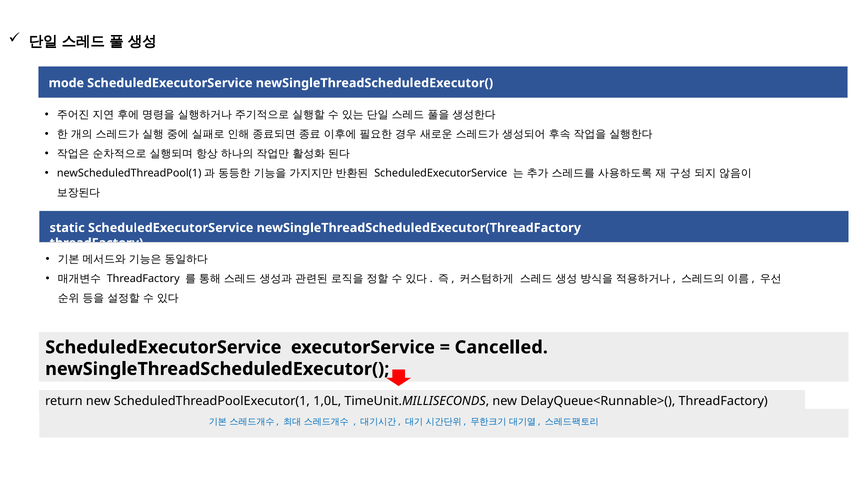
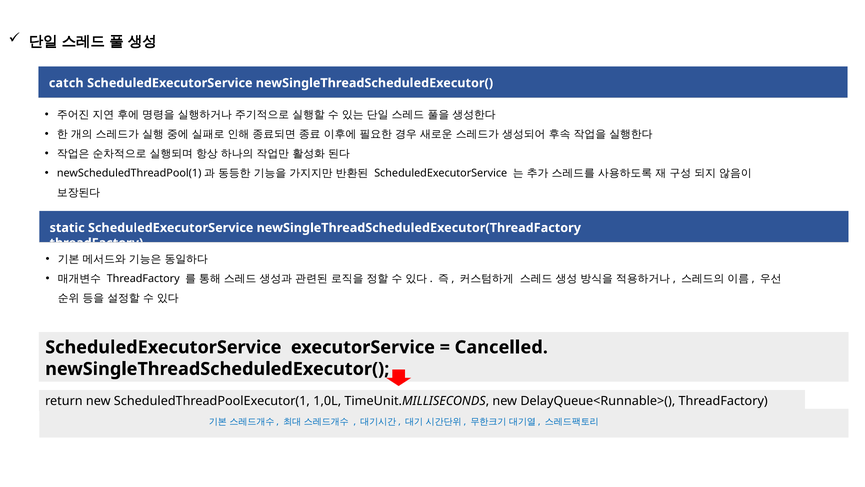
mode: mode -> catch
